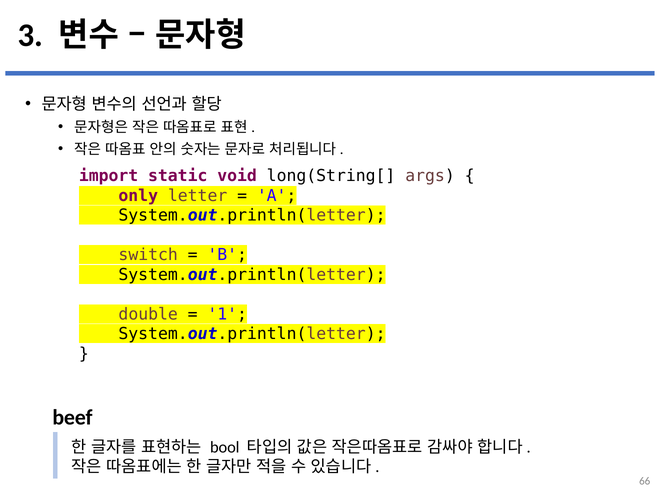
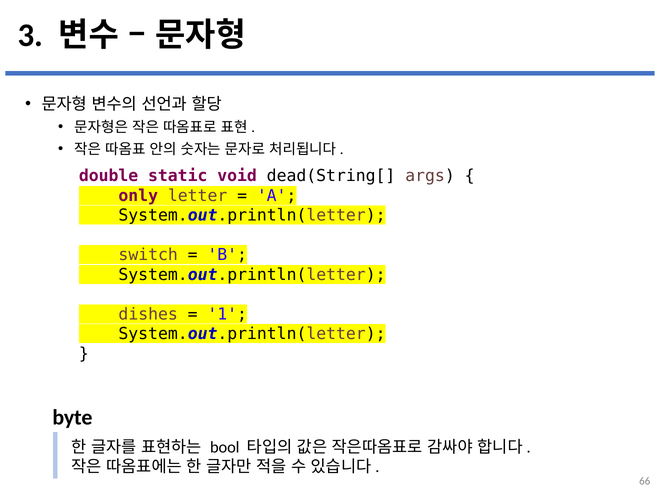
import: import -> double
long(String[: long(String[ -> dead(String[
double: double -> dishes
beef: beef -> byte
